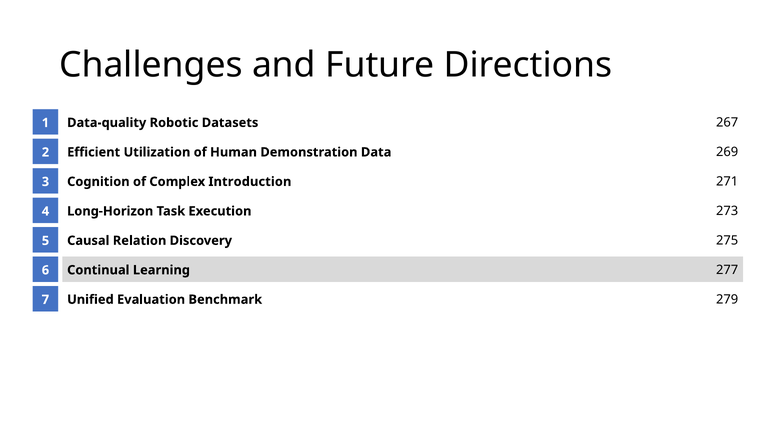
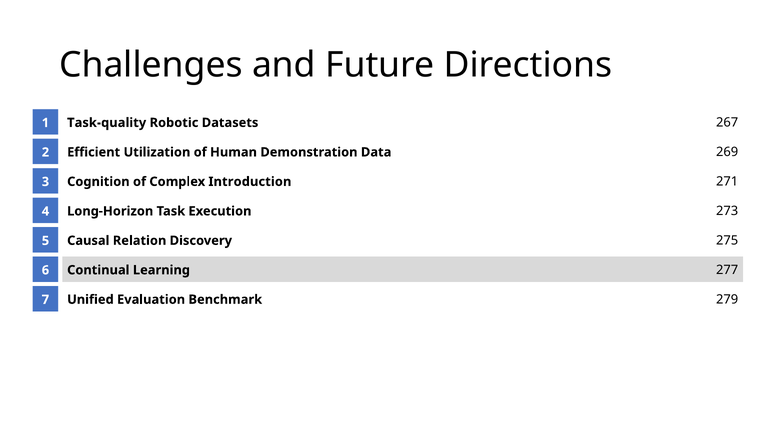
Data-quality: Data-quality -> Task-quality
